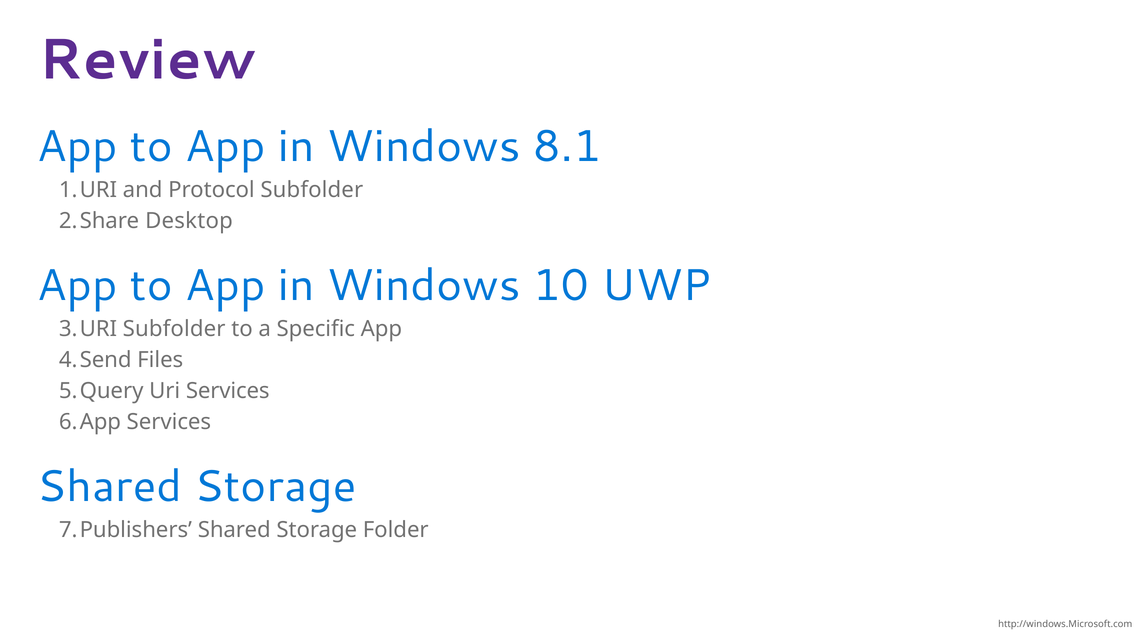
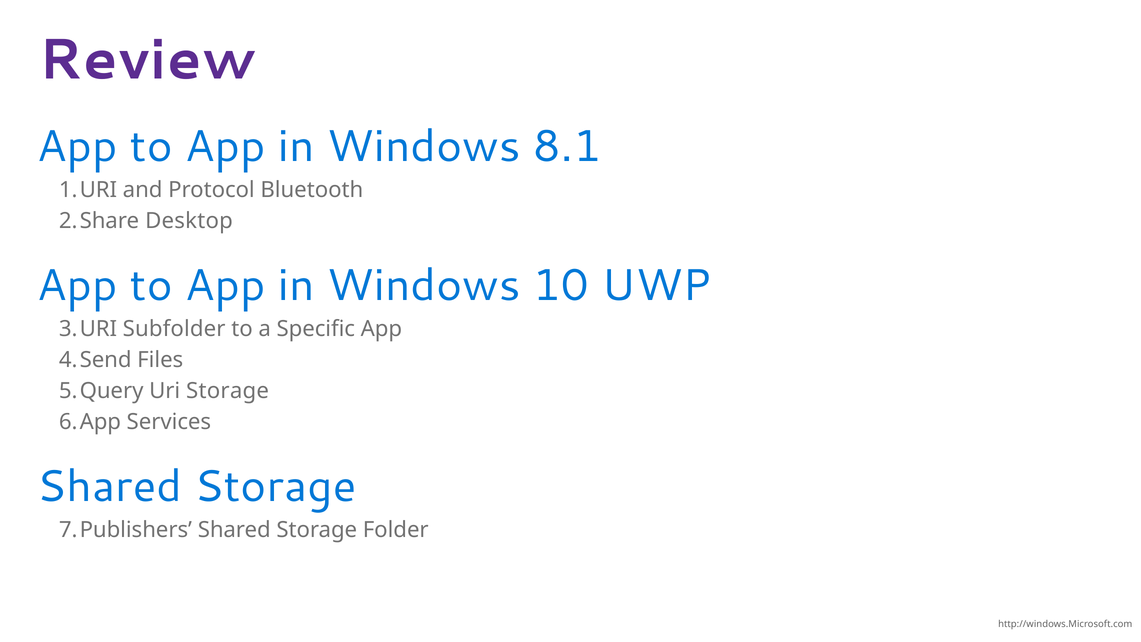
Protocol Subfolder: Subfolder -> Bluetooth
Uri Services: Services -> Storage
